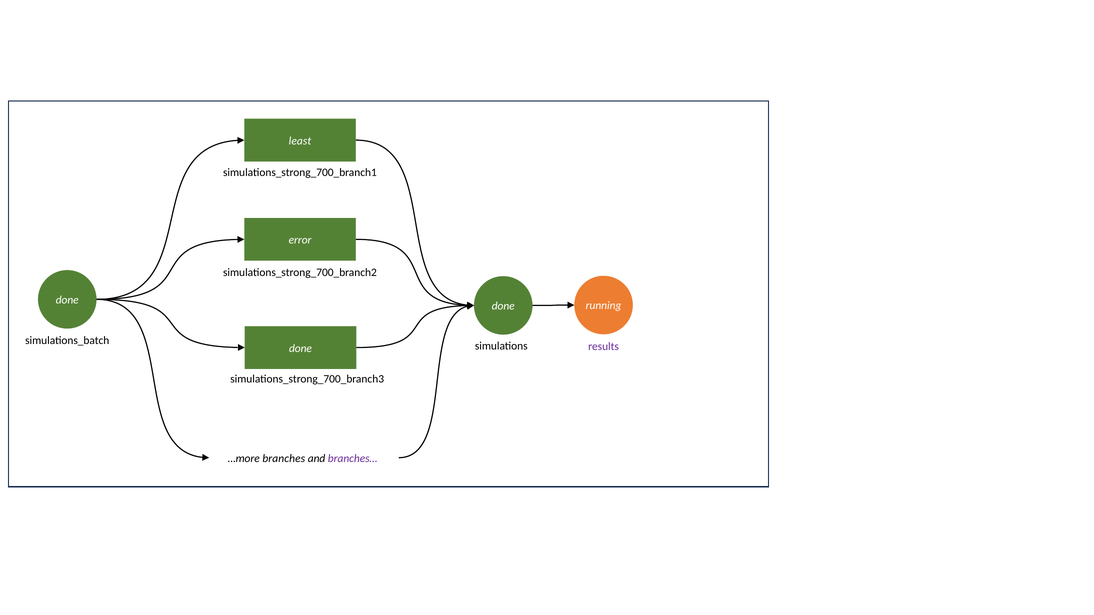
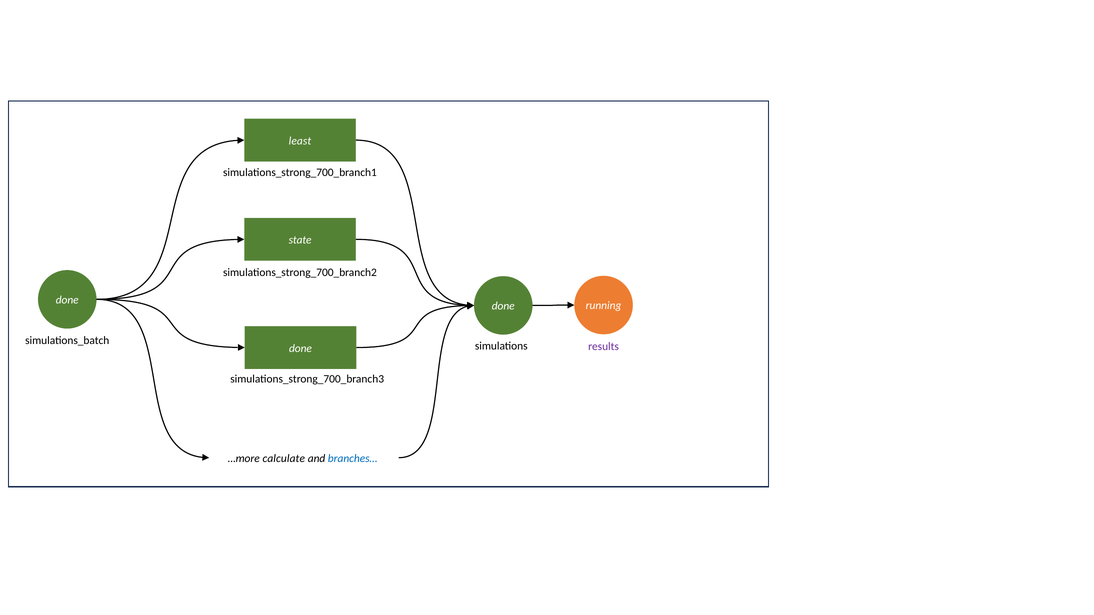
error: error -> state
branches: branches -> calculate
branches… colour: purple -> blue
